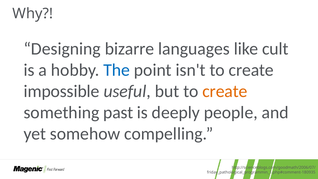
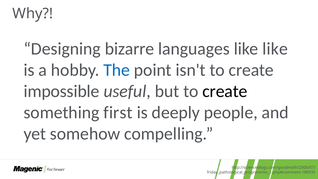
like cult: cult -> like
create at (225, 91) colour: orange -> black
past: past -> first
